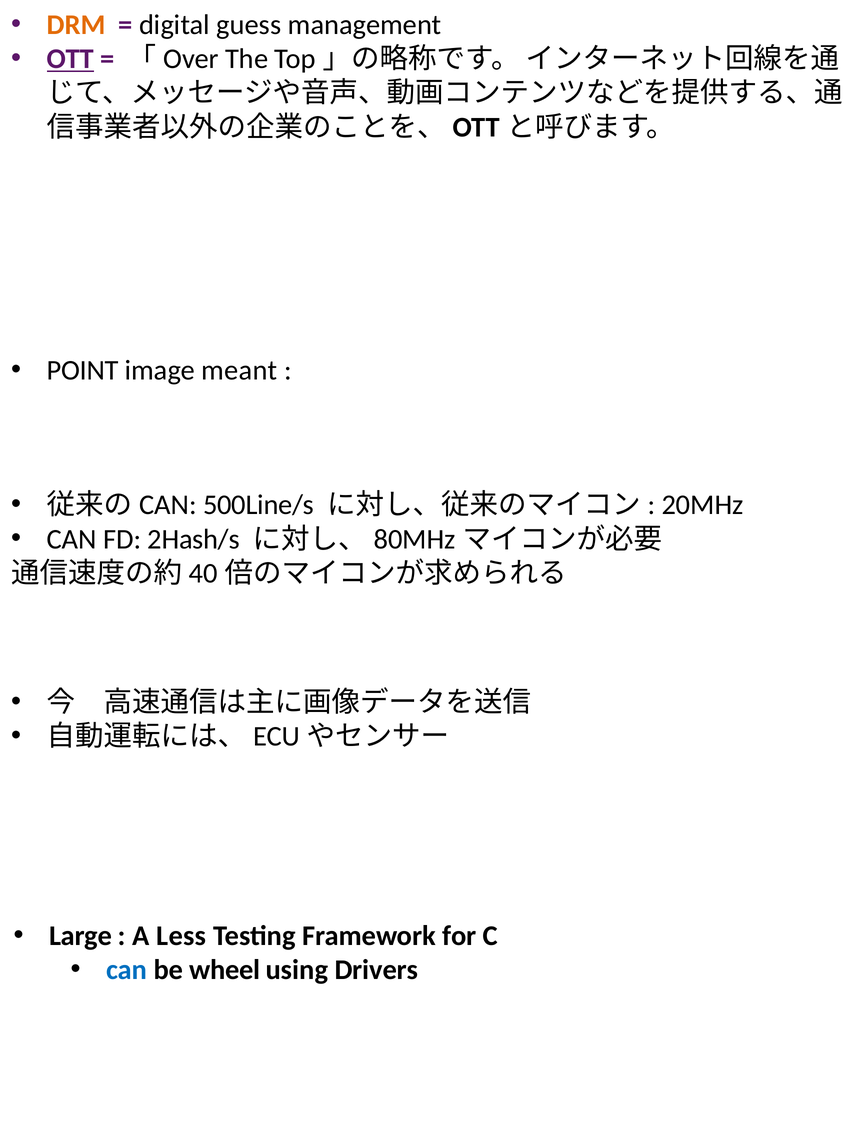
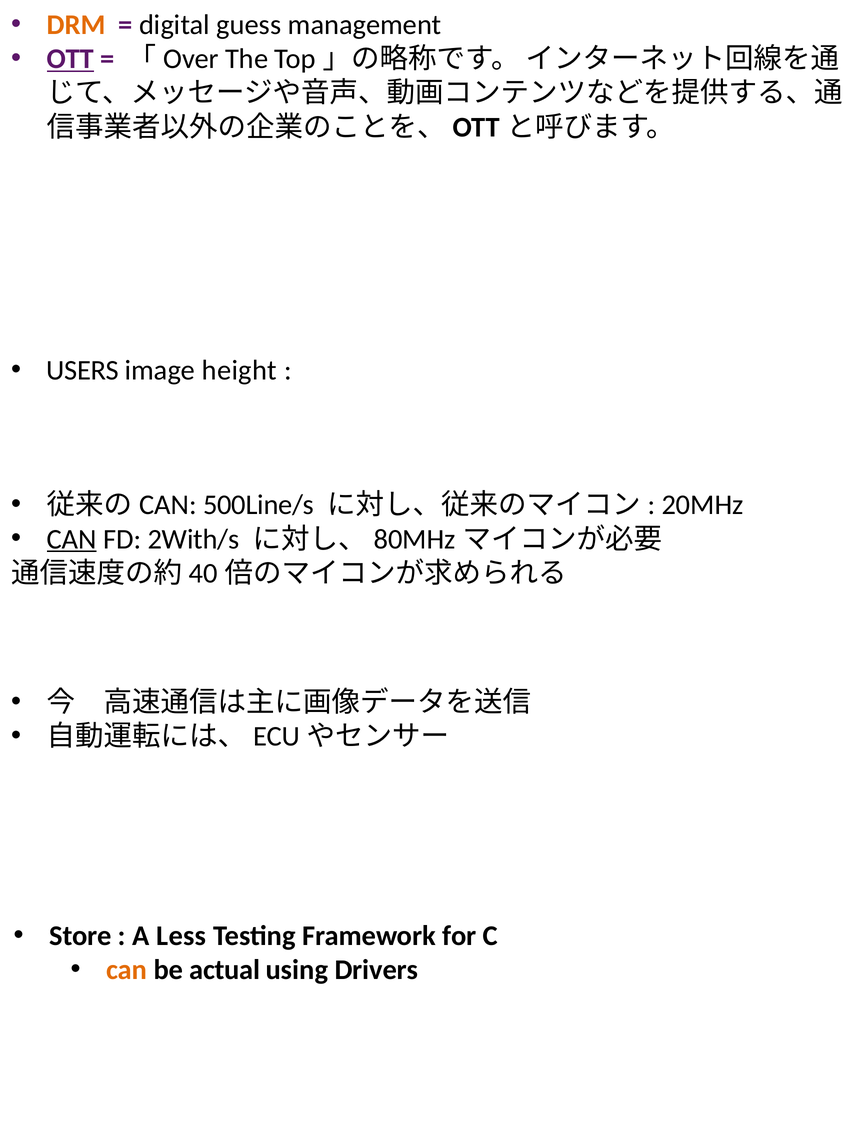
POINT: POINT -> USERS
meant: meant -> height
CAN at (72, 539) underline: none -> present
2Hash/s: 2Hash/s -> 2With/s
Large: Large -> Store
can at (127, 970) colour: blue -> orange
wheel: wheel -> actual
